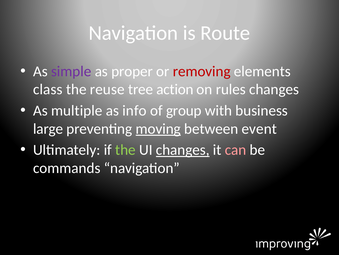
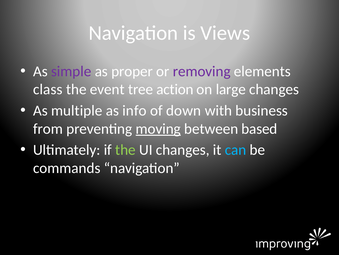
Route: Route -> Views
removing colour: red -> purple
reuse: reuse -> event
rules: rules -> large
group: group -> down
large: large -> from
event: event -> based
changes at (183, 149) underline: present -> none
can colour: pink -> light blue
